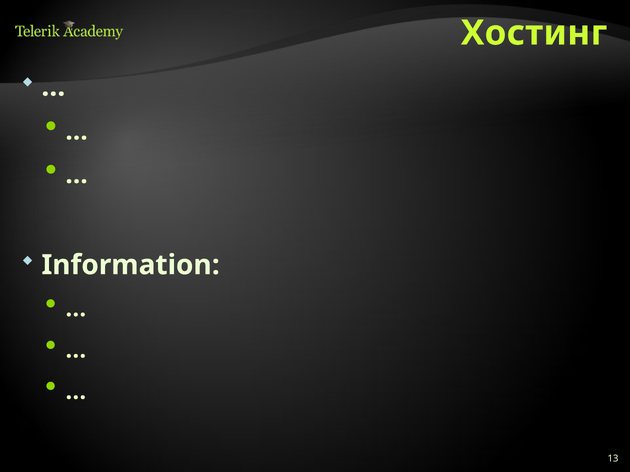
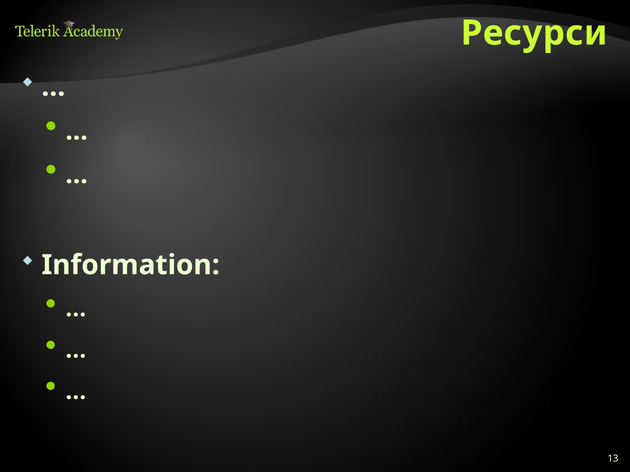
Хостинг: Хостинг -> Ресурси
